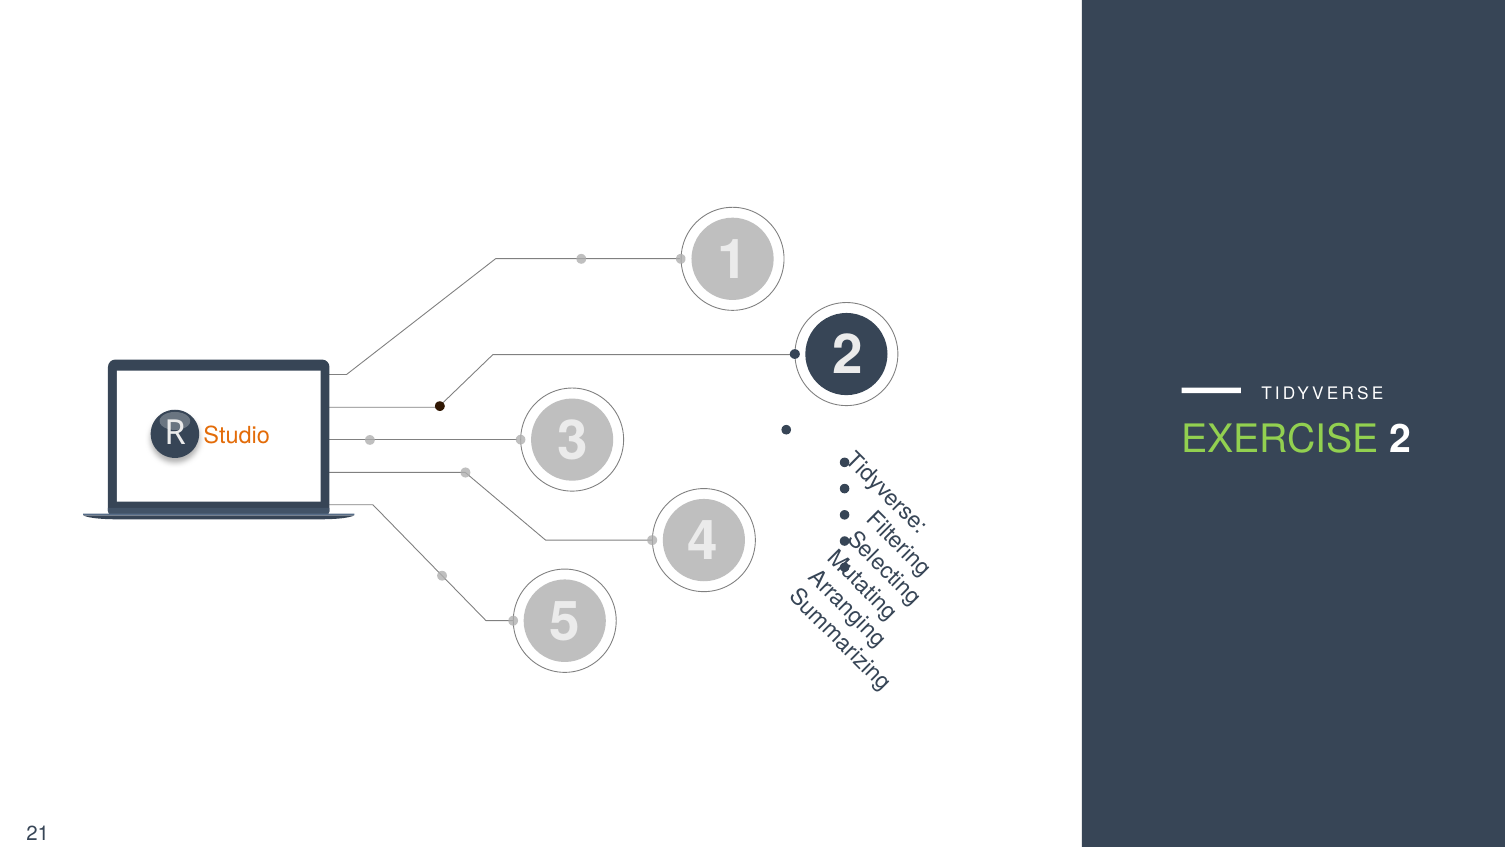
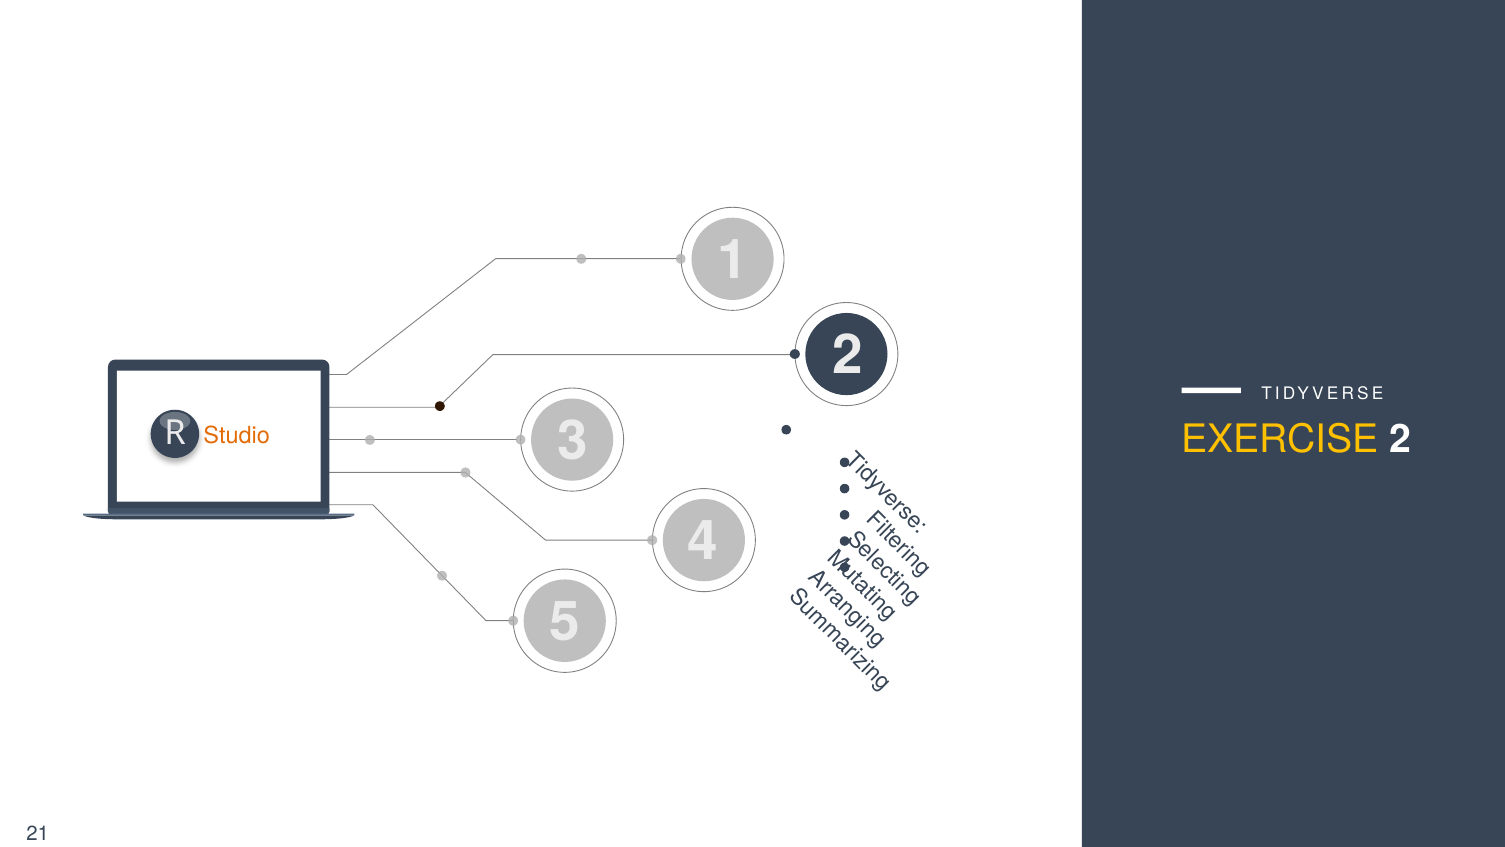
EXERCISE colour: light green -> yellow
